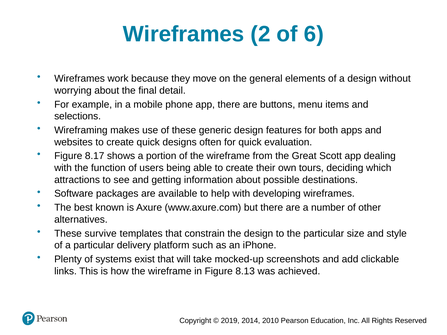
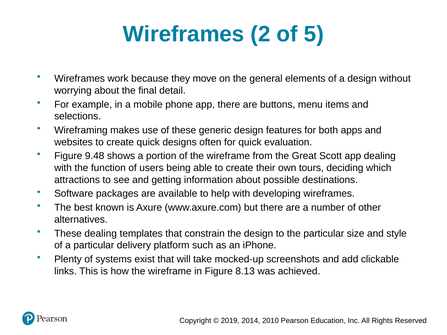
6: 6 -> 5
8.17: 8.17 -> 9.48
These survive: survive -> dealing
